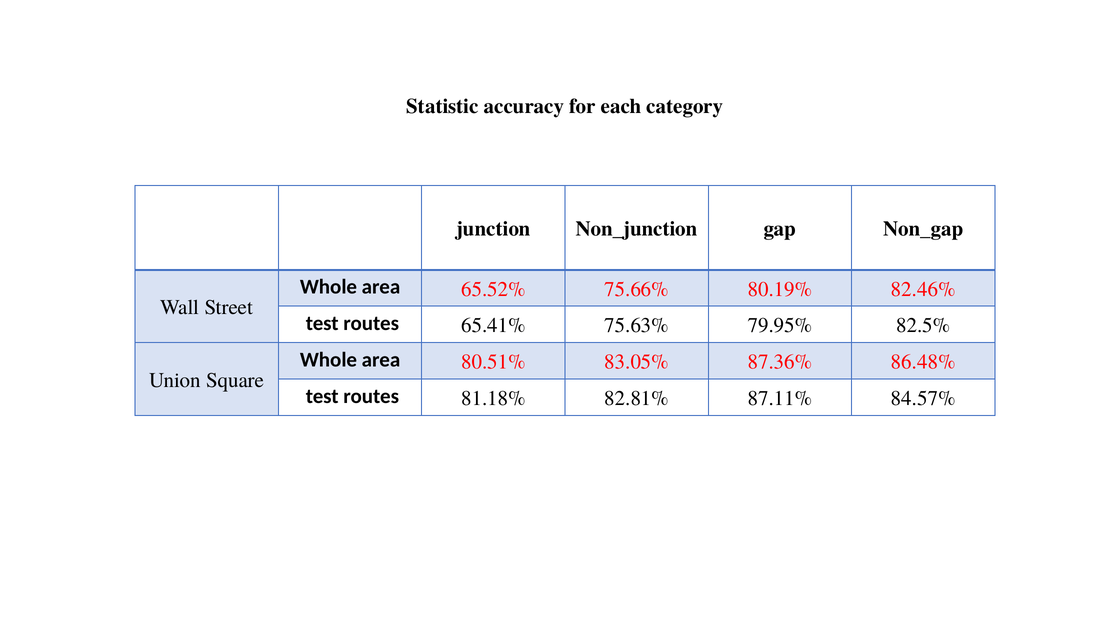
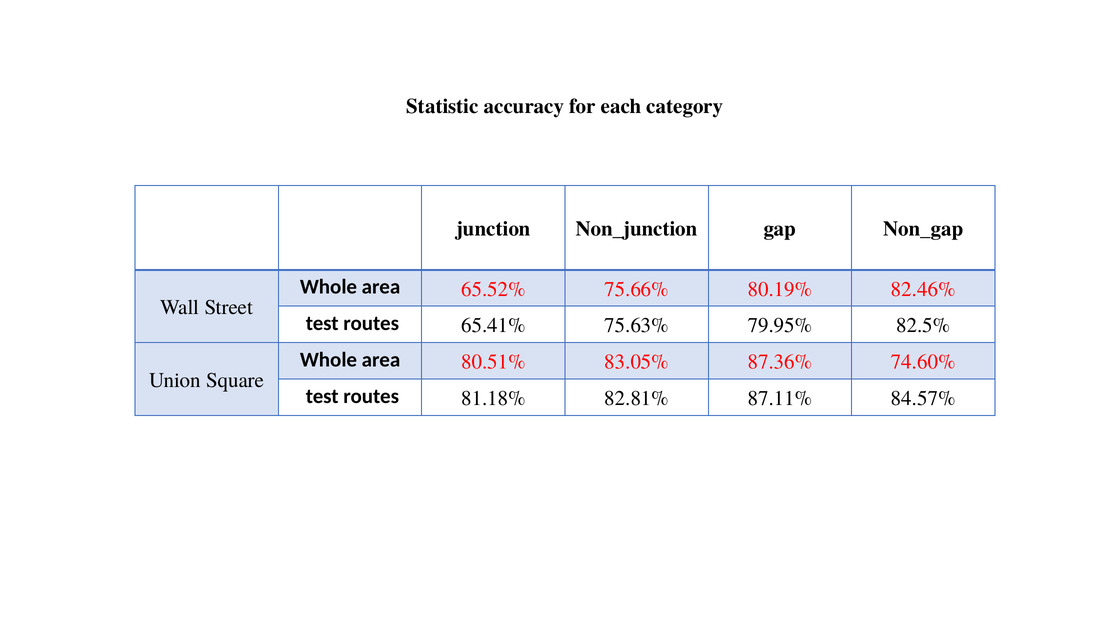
86.48%: 86.48% -> 74.60%
